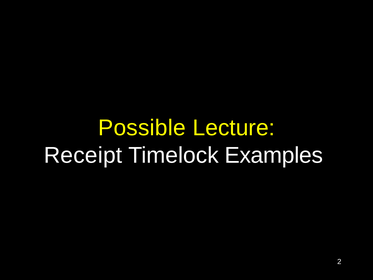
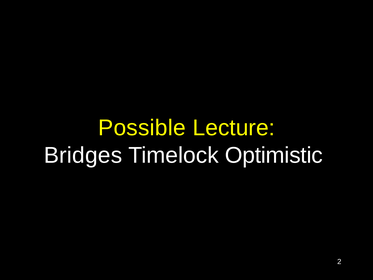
Receipt: Receipt -> Bridges
Examples: Examples -> Optimistic
